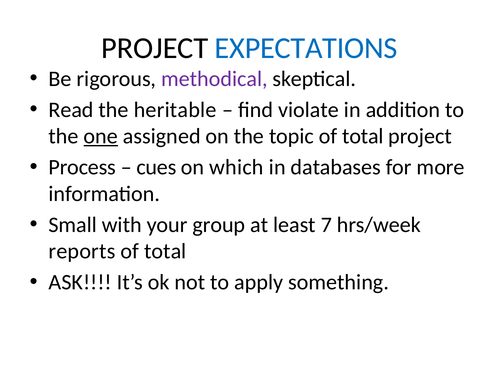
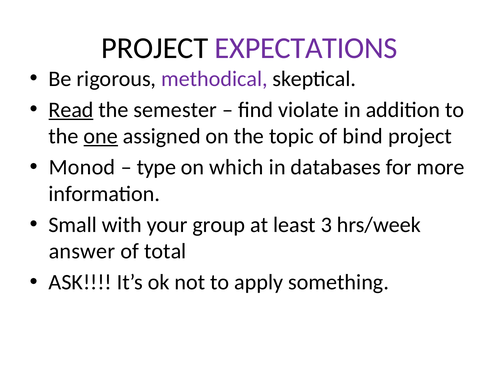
EXPECTATIONS colour: blue -> purple
Read underline: none -> present
heritable: heritable -> semester
topic of total: total -> bind
Process: Process -> Monod
cues: cues -> type
7: 7 -> 3
reports: reports -> answer
